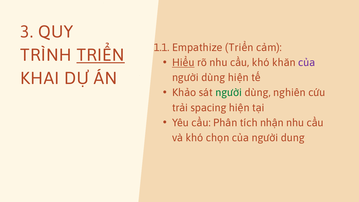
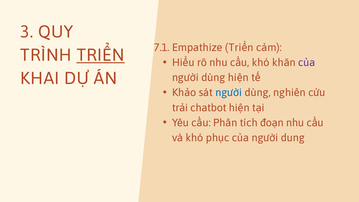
1.1: 1.1 -> 7.1
Hiểu underline: present -> none
người at (229, 93) colour: green -> blue
spacing: spacing -> chatbot
nhận: nhận -> đoạn
chọn: chọn -> phục
